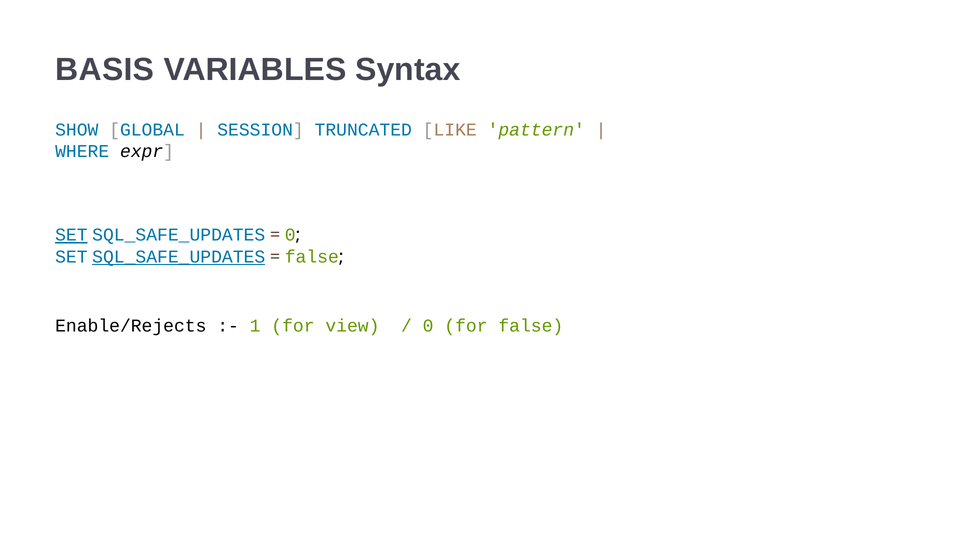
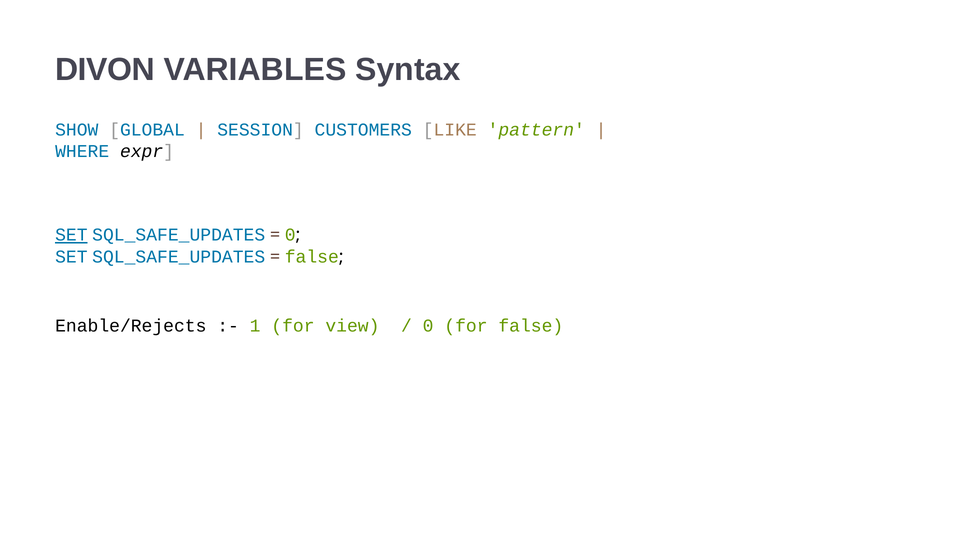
BASIS: BASIS -> DIVON
TRUNCATED: TRUNCATED -> CUSTOMERS
SQL_SAFE_UPDATES at (179, 256) underline: present -> none
